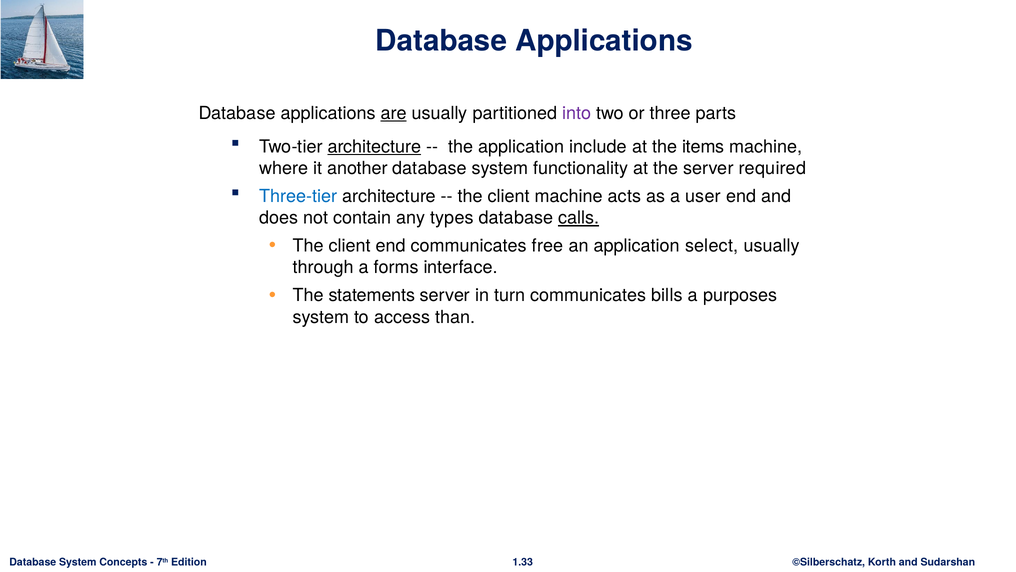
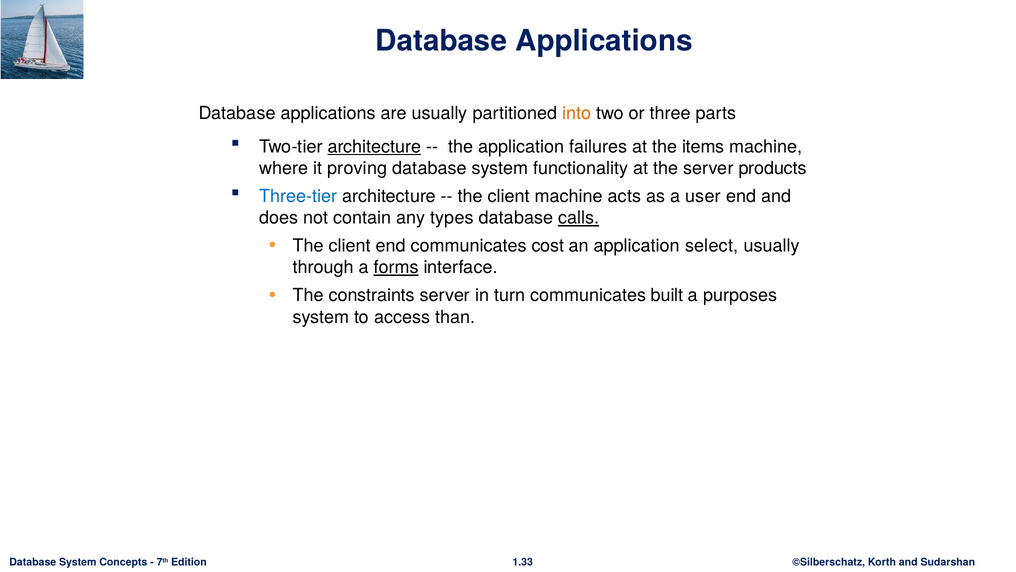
are underline: present -> none
into colour: purple -> orange
include: include -> failures
another: another -> proving
required: required -> products
free: free -> cost
forms underline: none -> present
statements: statements -> constraints
bills: bills -> built
